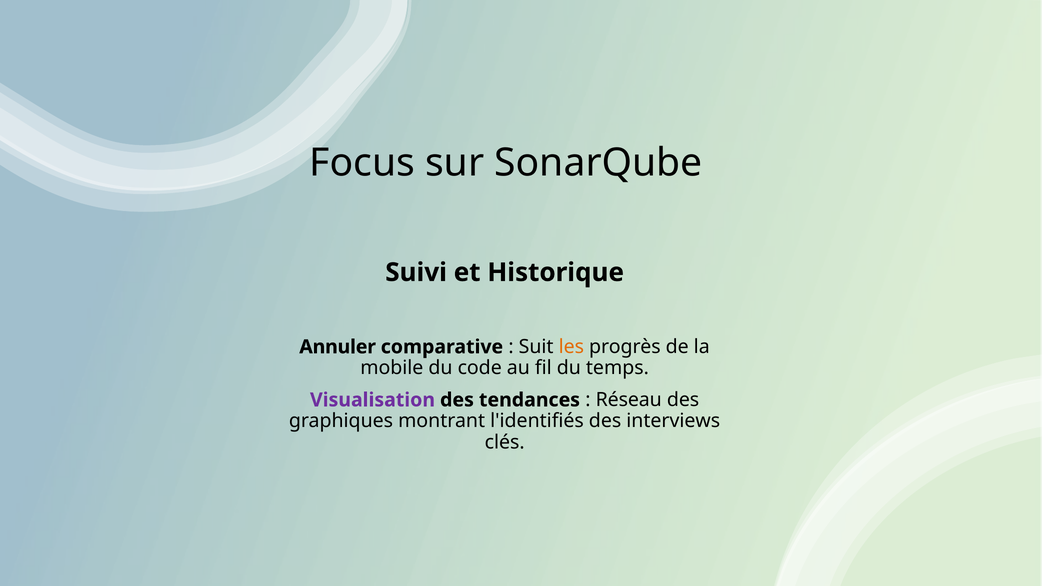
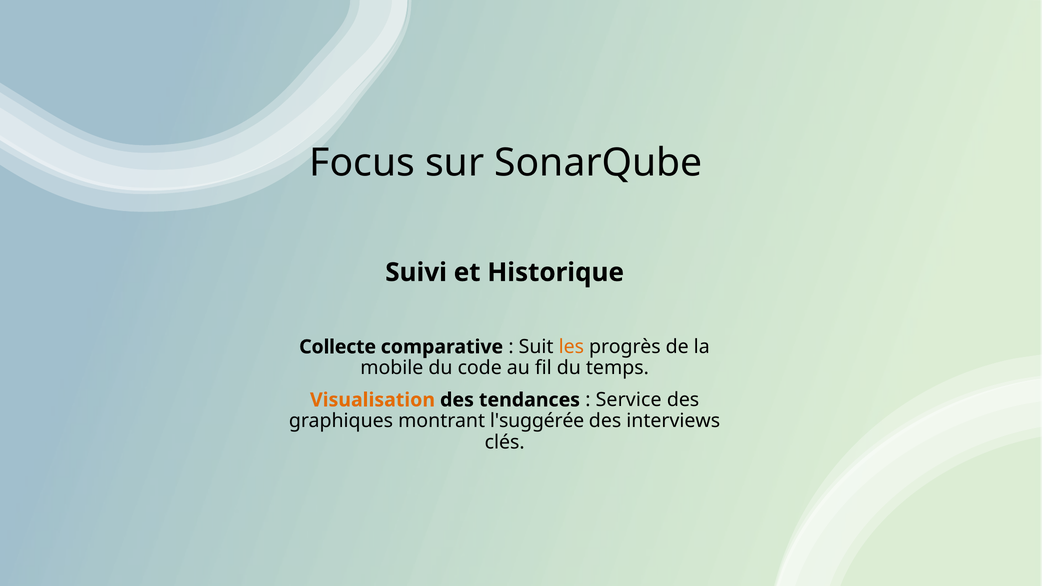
Annuler: Annuler -> Collecte
Visualisation colour: purple -> orange
Réseau: Réseau -> Service
l'identifiés: l'identifiés -> l'suggérée
